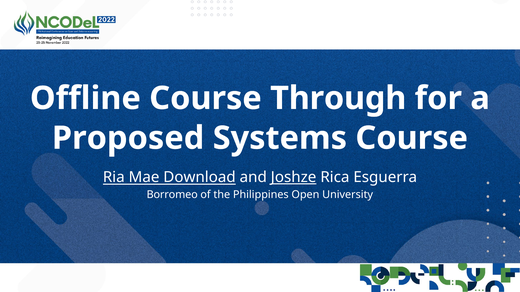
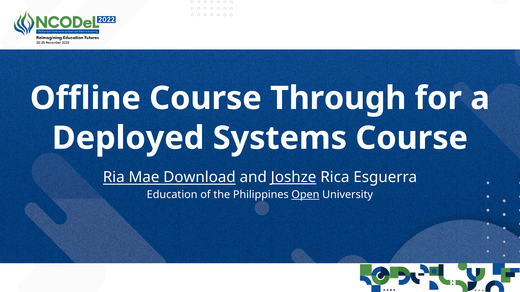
Proposed: Proposed -> Deployed
Borromeo: Borromeo -> Education
Open underline: none -> present
